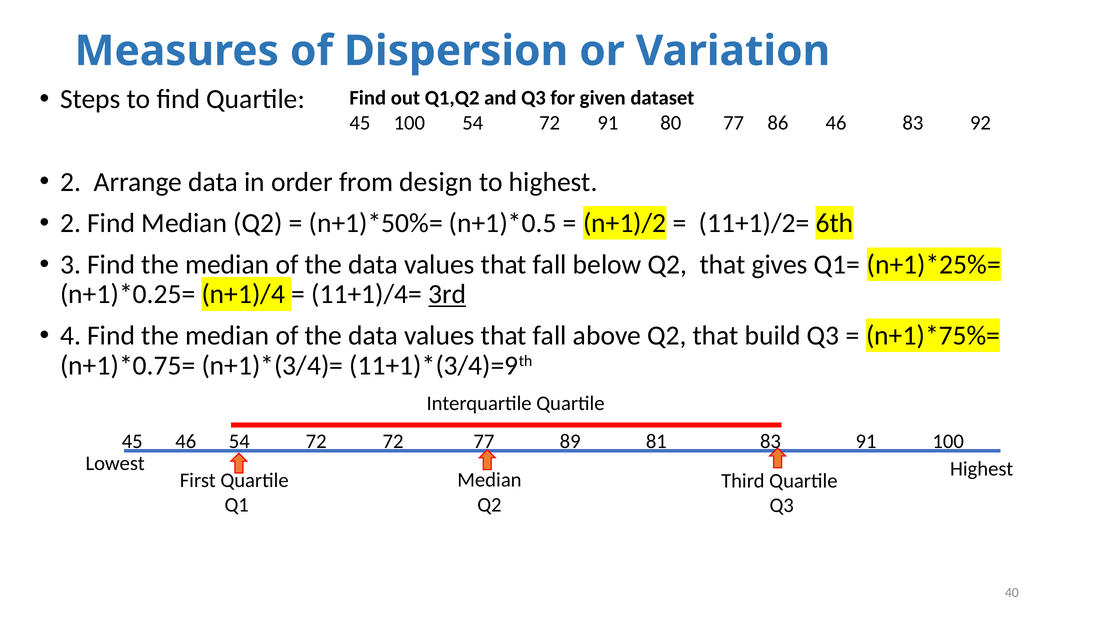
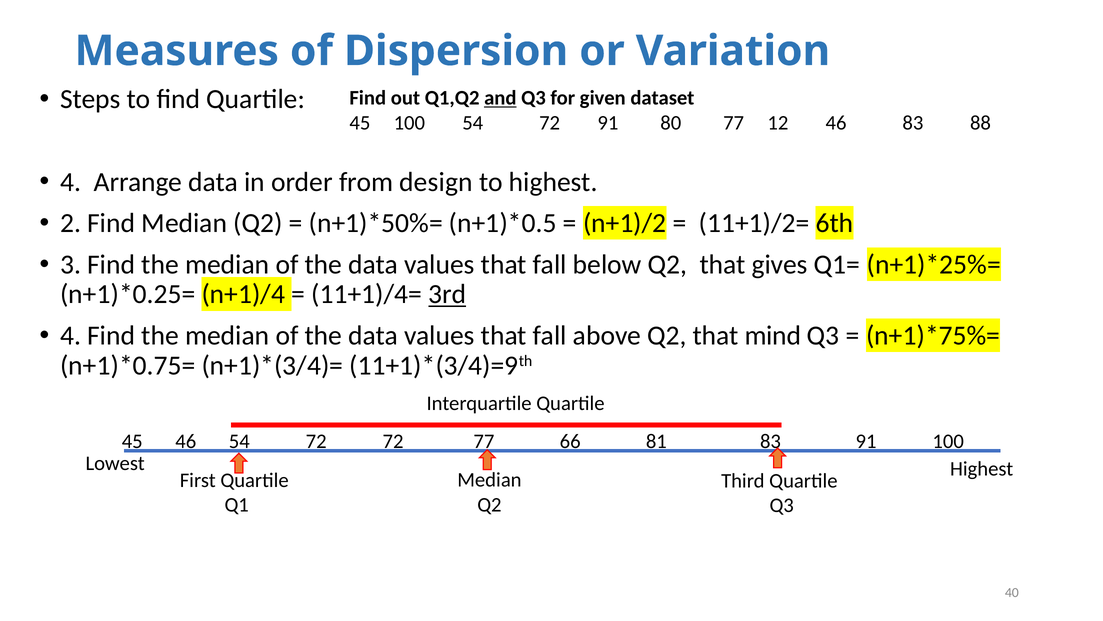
and underline: none -> present
86: 86 -> 12
92: 92 -> 88
2 at (71, 182): 2 -> 4
build: build -> mind
89: 89 -> 66
